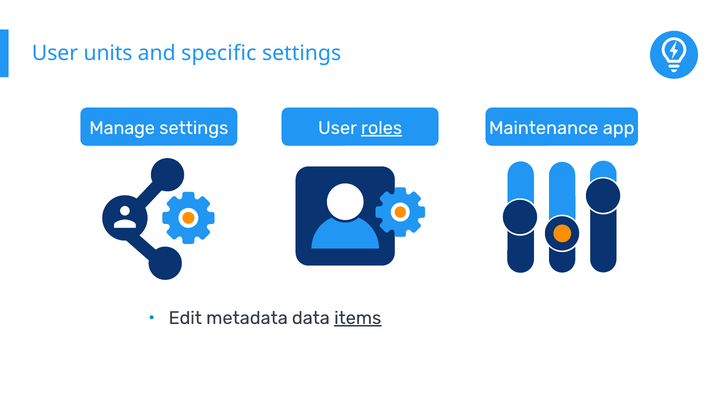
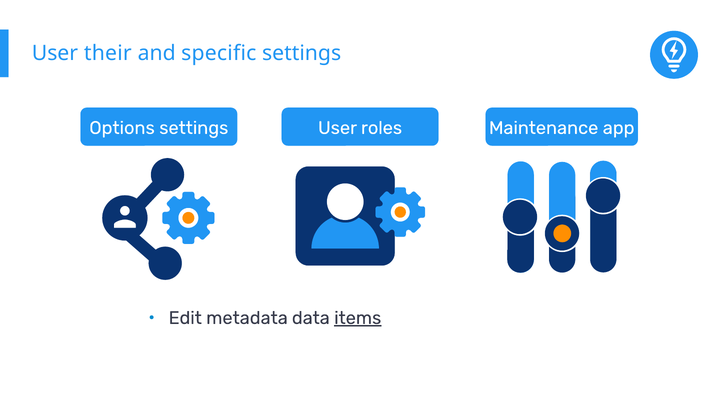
units: units -> their
Manage: Manage -> Options
roles underline: present -> none
